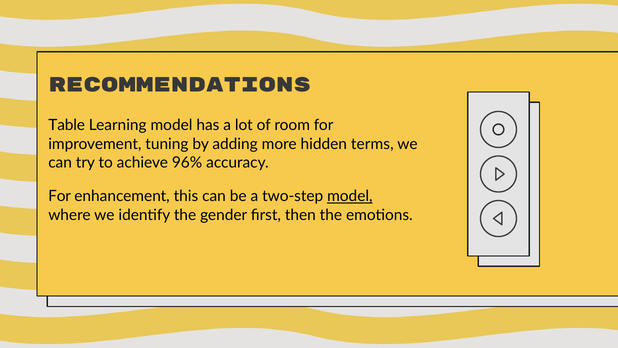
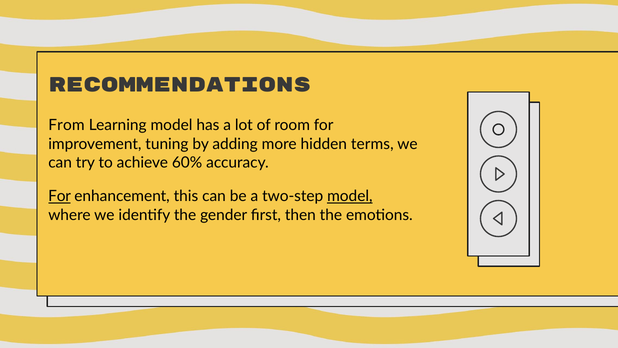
Table: Table -> From
96%: 96% -> 60%
For at (60, 196) underline: none -> present
